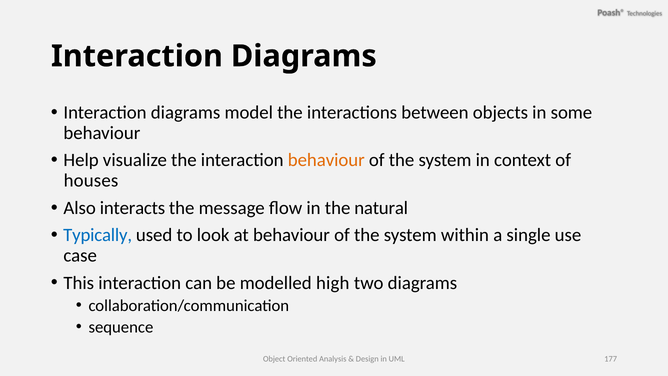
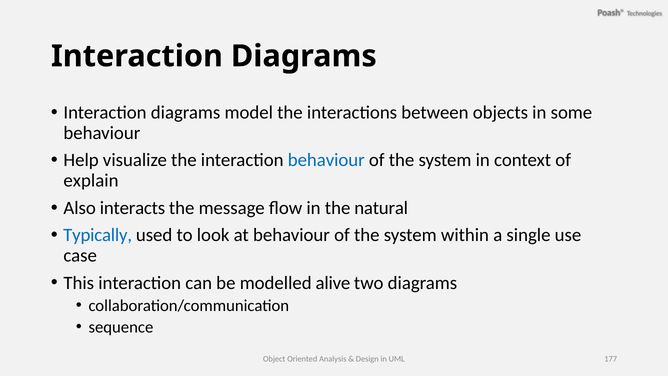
behaviour at (326, 160) colour: orange -> blue
houses: houses -> explain
high: high -> alive
